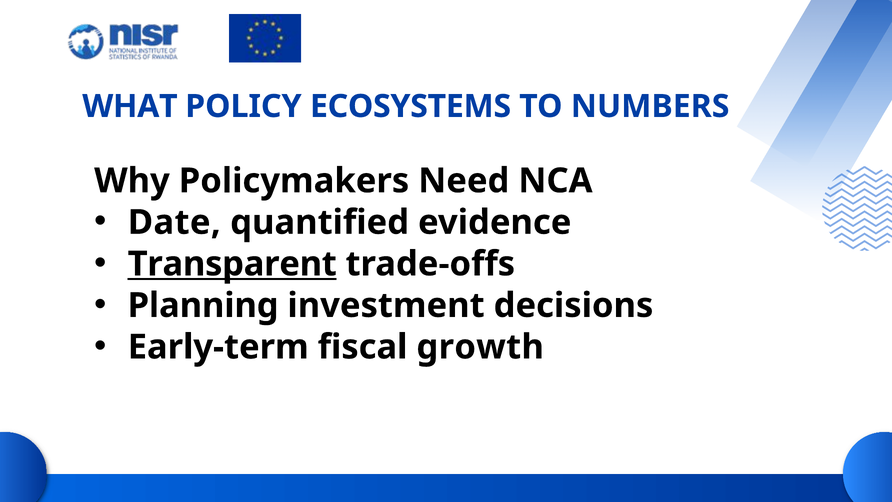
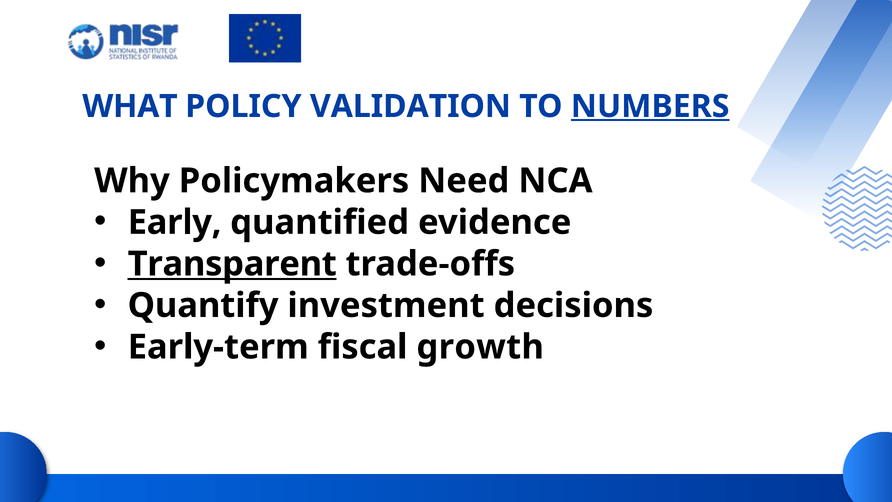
ECOSYSTEMS: ECOSYSTEMS -> VALIDATION
NUMBERS underline: none -> present
Date: Date -> Early
Planning: Planning -> Quantify
